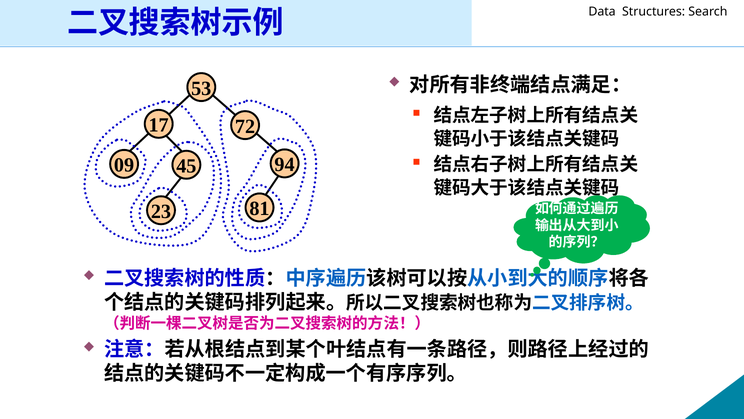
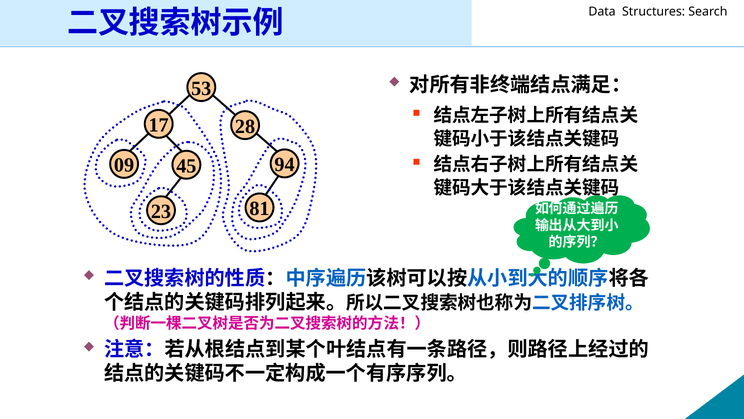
72: 72 -> 28
